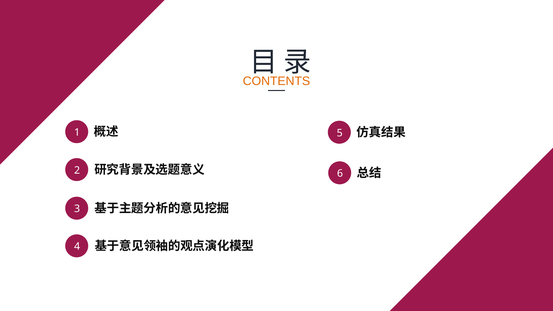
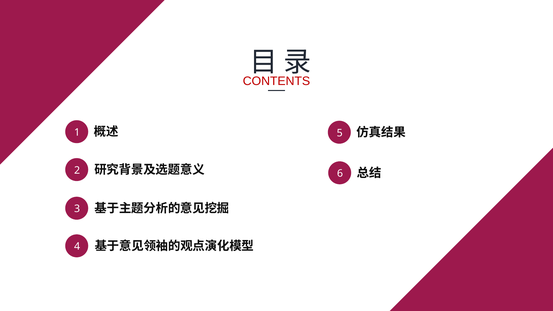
CONTENTS colour: orange -> red
